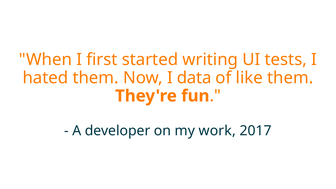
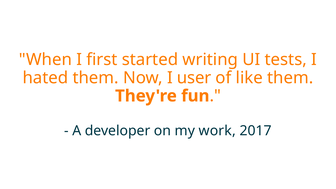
data: data -> user
